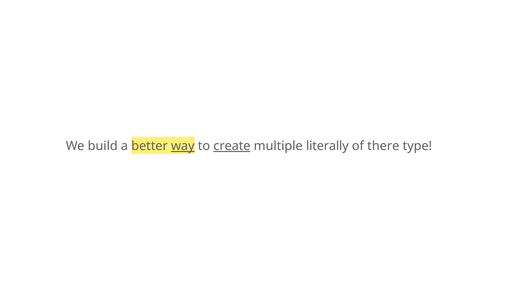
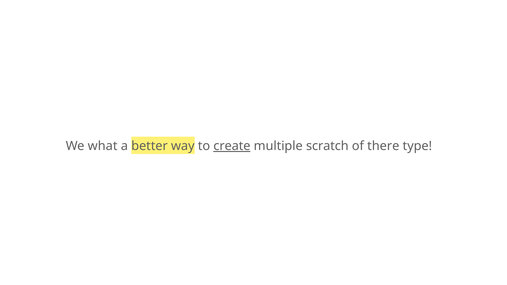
build: build -> what
way underline: present -> none
literally: literally -> scratch
